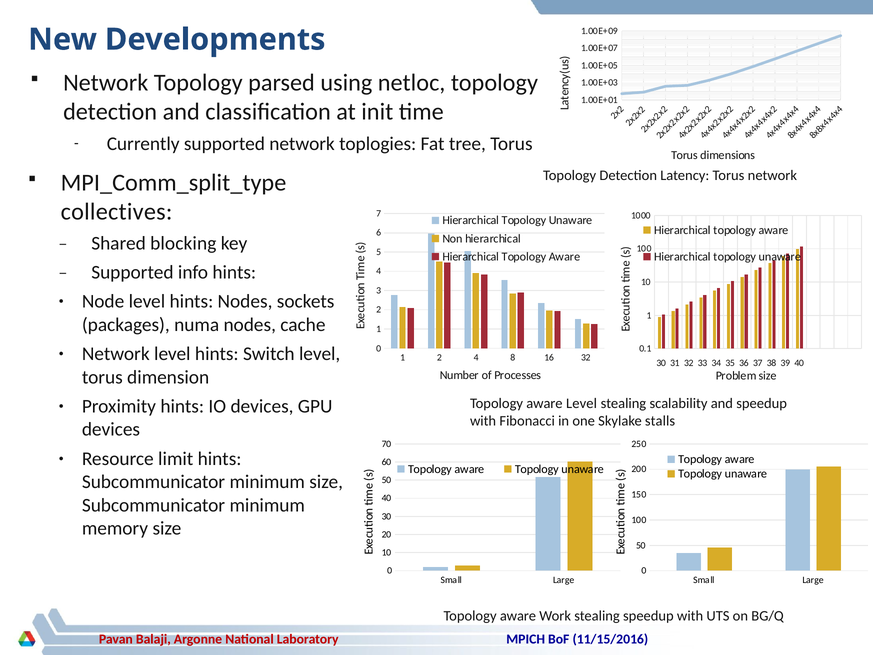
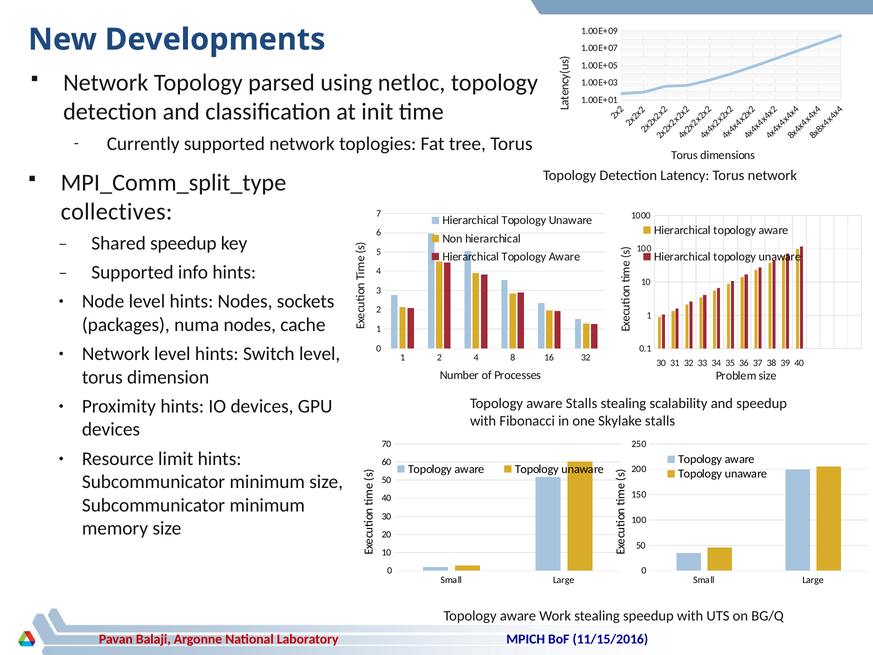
Shared blocking: blocking -> speedup
aware Level: Level -> Stalls
